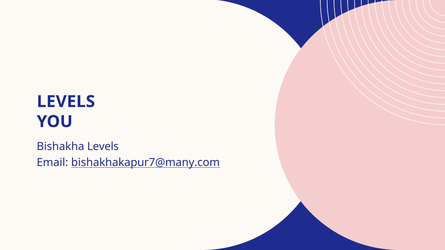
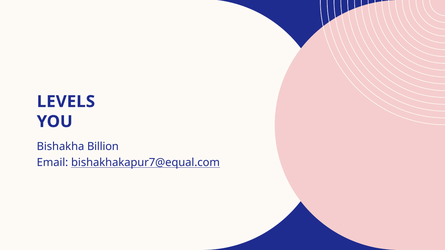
Bishakha Levels: Levels -> Billion
bishakhakapur7@many.com: bishakhakapur7@many.com -> bishakhakapur7@equal.com
